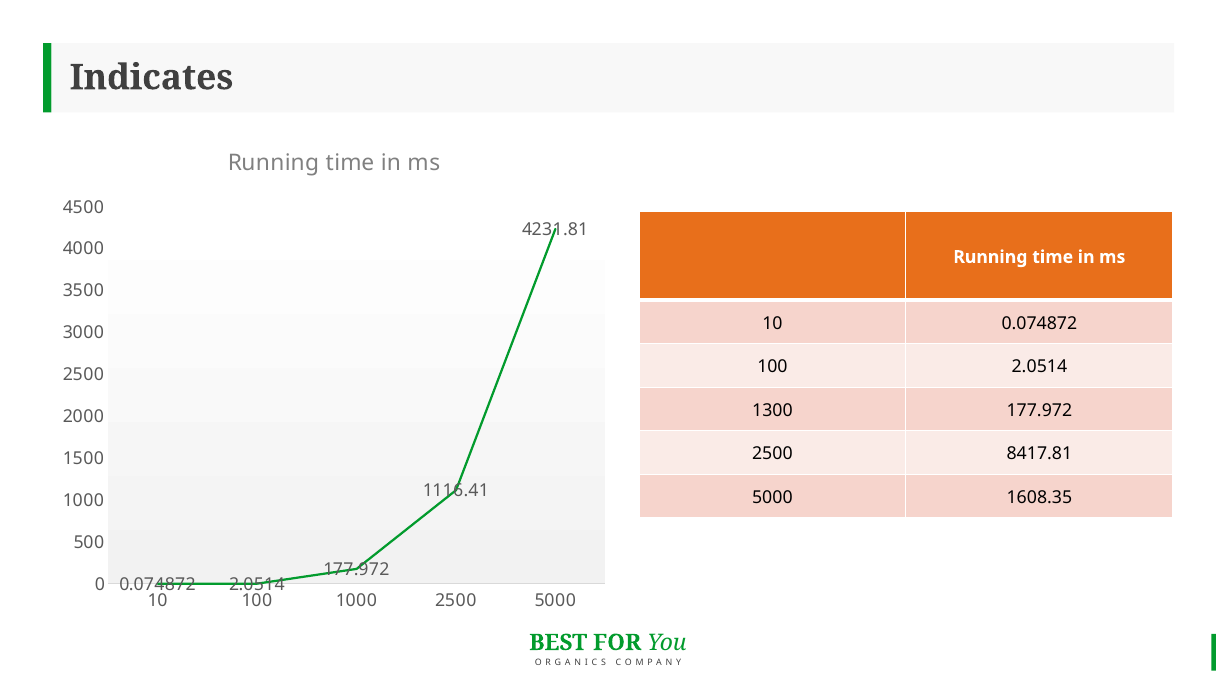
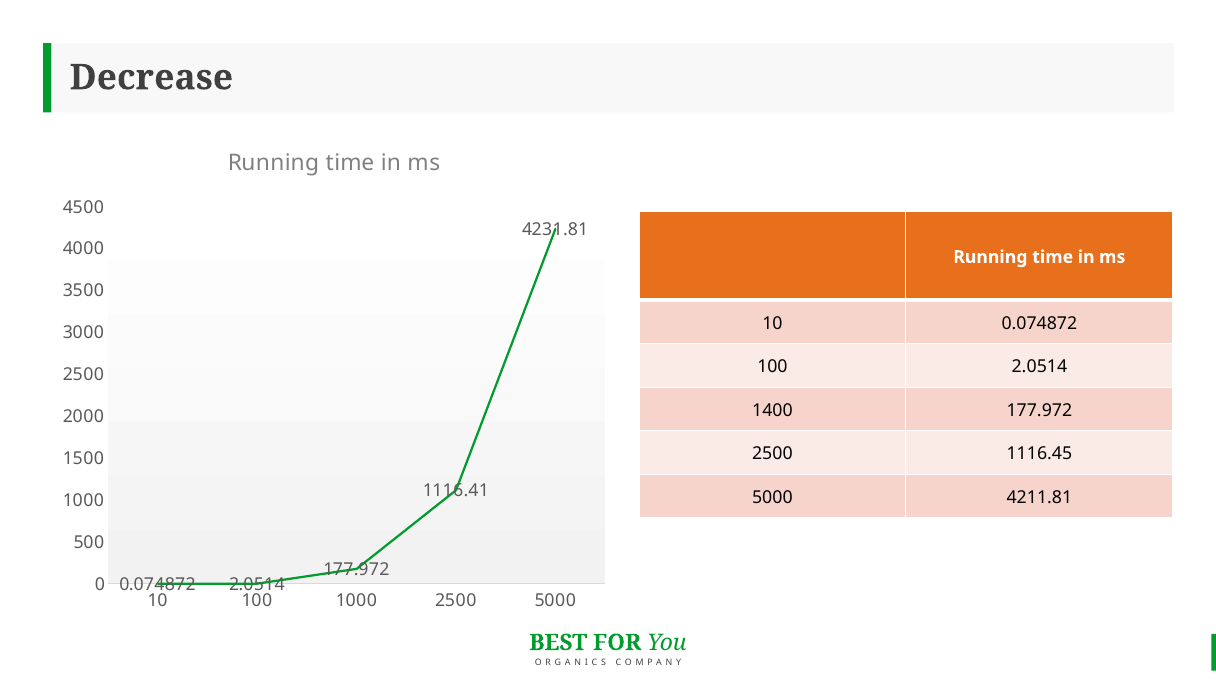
Indicates: Indicates -> Decrease
1300: 1300 -> 1400
8417.81: 8417.81 -> 1116.45
1608.35: 1608.35 -> 4211.81
